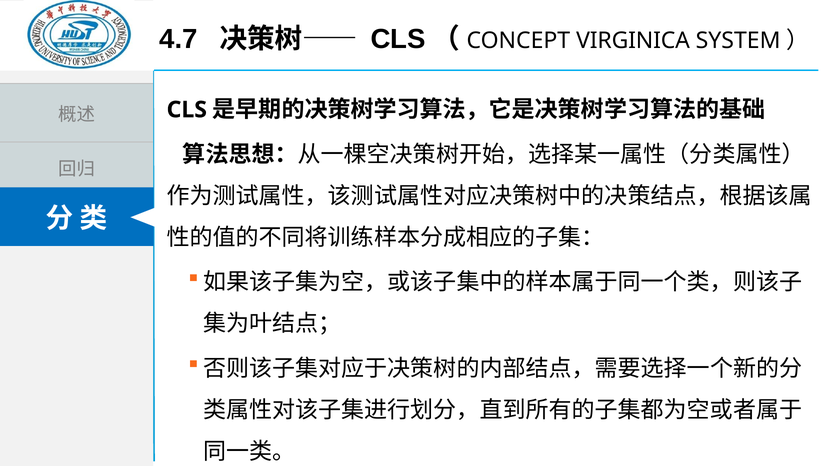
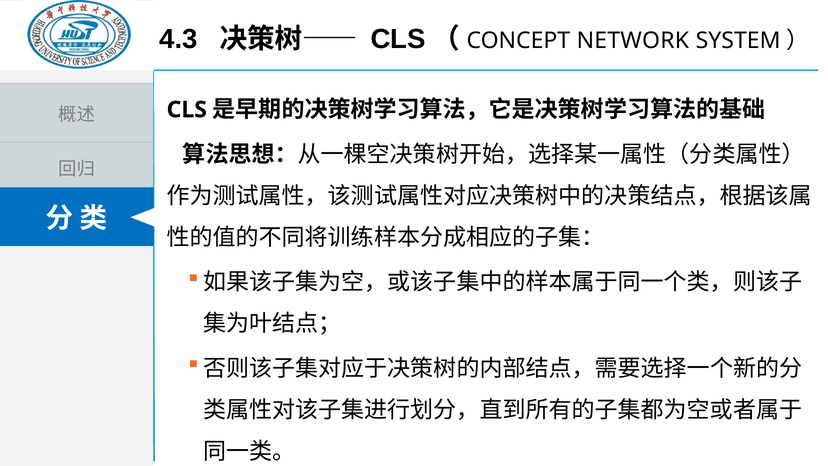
4.7: 4.7 -> 4.3
VIRGINICA: VIRGINICA -> NETWORK
